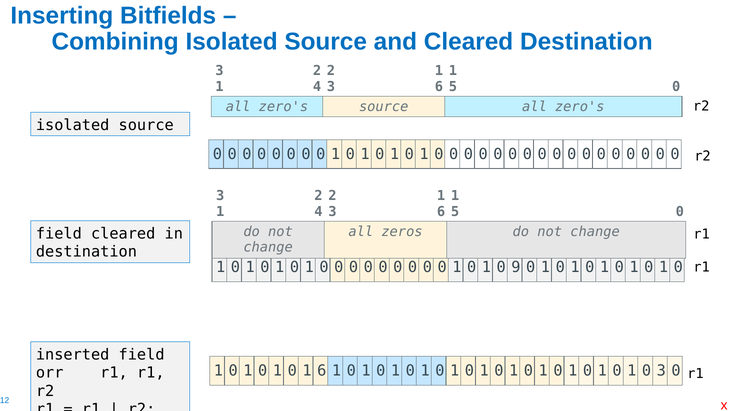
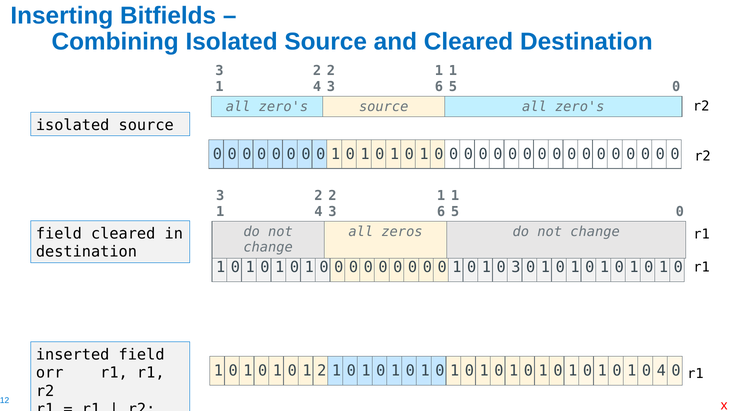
9 at (516, 268): 9 -> 3
0 1 6: 6 -> 2
3 at (661, 371): 3 -> 4
